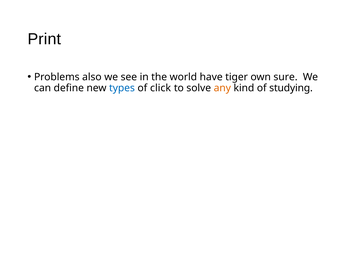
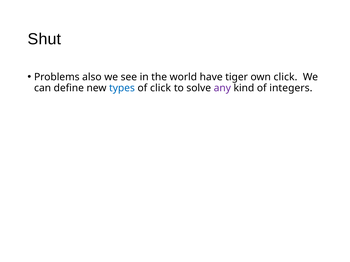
Print: Print -> Shut
own sure: sure -> click
any colour: orange -> purple
studying: studying -> integers
